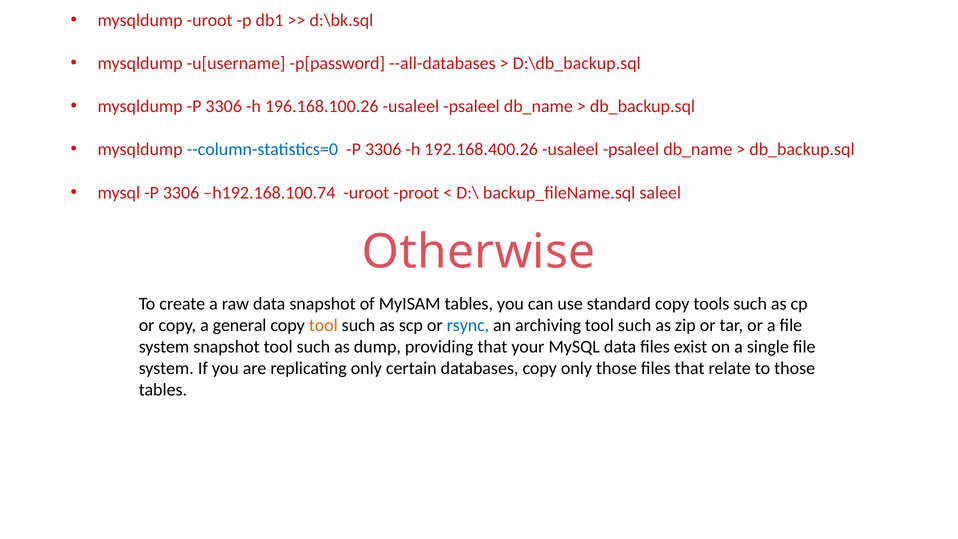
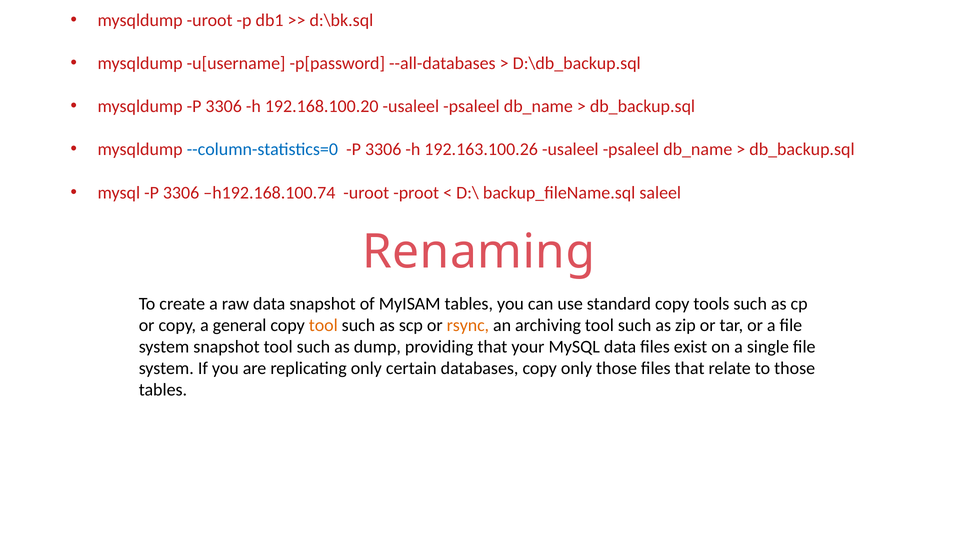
196.168.100.26: 196.168.100.26 -> 192.168.100.20
192.168.400.26: 192.168.400.26 -> 192.163.100.26
Otherwise: Otherwise -> Renaming
rsync colour: blue -> orange
